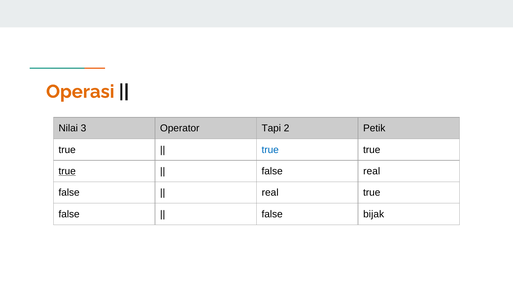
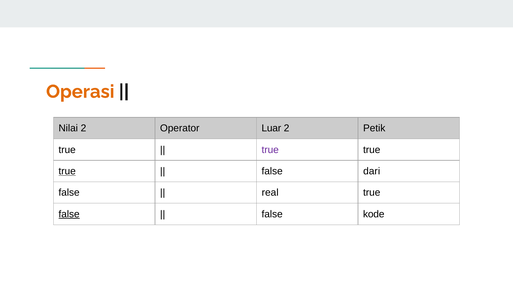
Nilai 3: 3 -> 2
Tapi: Tapi -> Luar
true at (270, 149) colour: blue -> purple
false real: real -> dari
false at (69, 214) underline: none -> present
bijak: bijak -> kode
